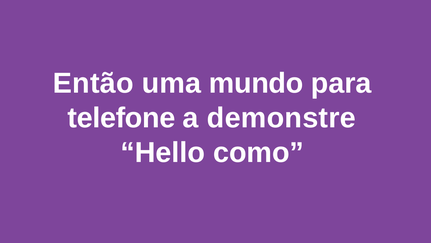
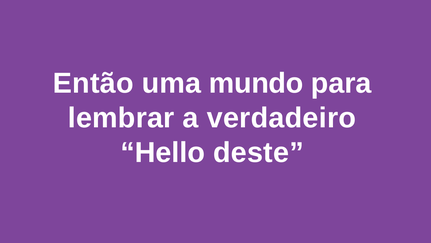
telefone: telefone -> lembrar
demonstre: demonstre -> verdadeiro
como: como -> deste
